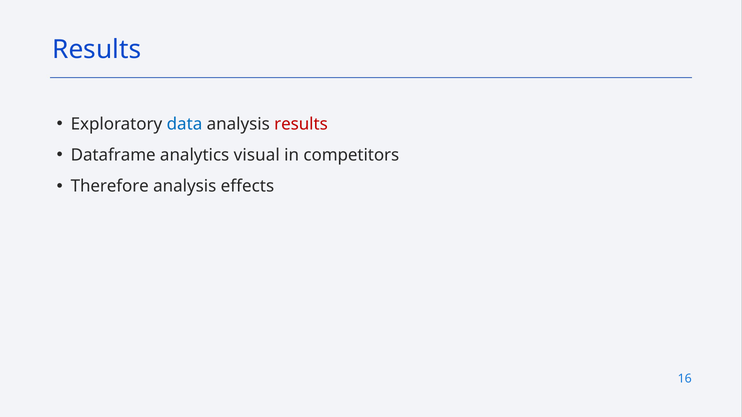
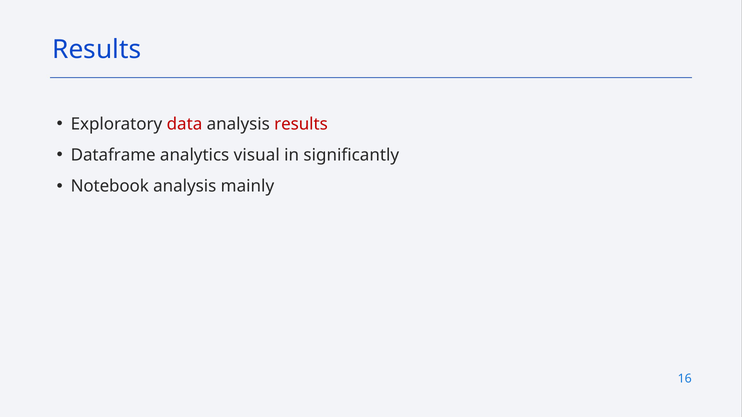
data colour: blue -> red
competitors: competitors -> significantly
Therefore: Therefore -> Notebook
effects: effects -> mainly
